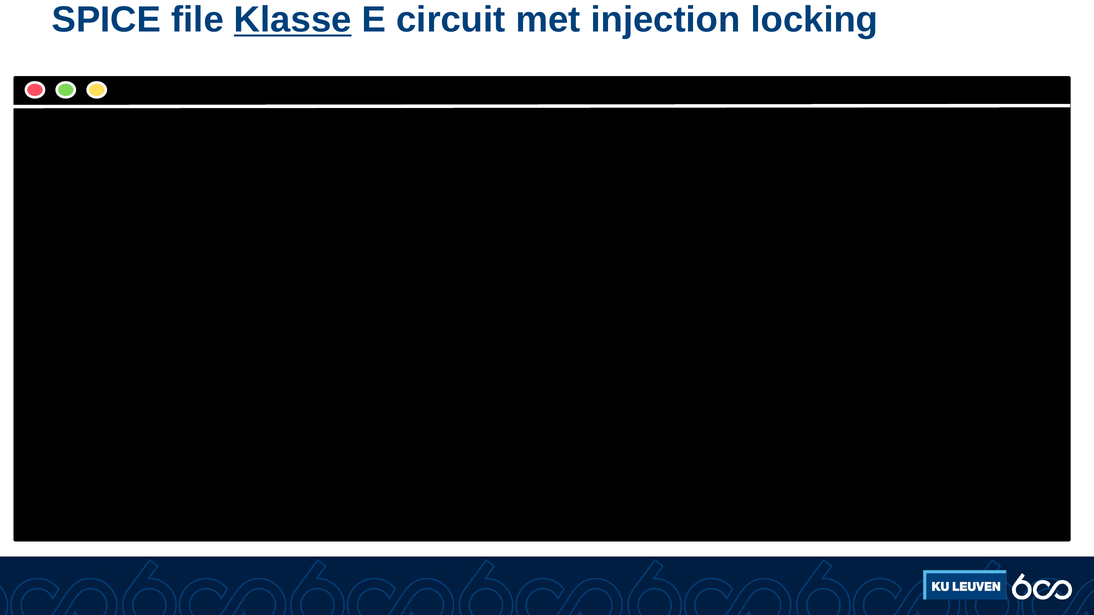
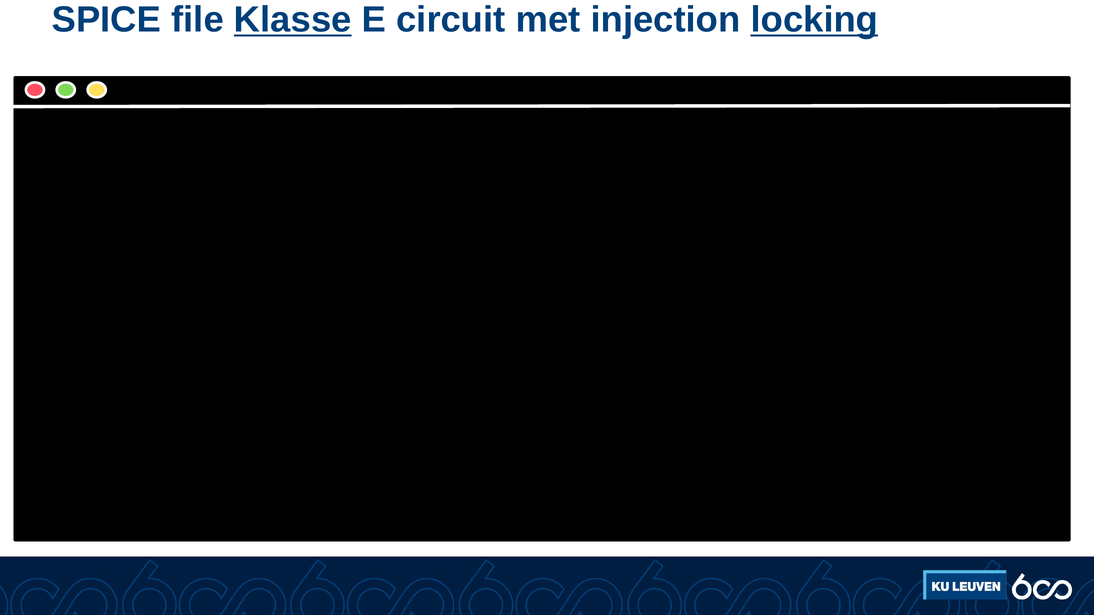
locking underline: none -> present
